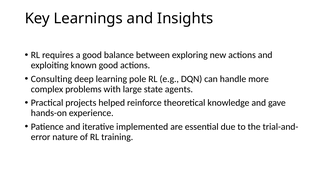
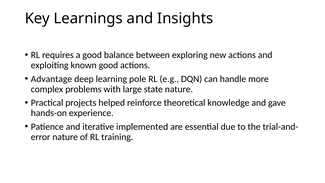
Consulting: Consulting -> Advantage
state agents: agents -> nature
